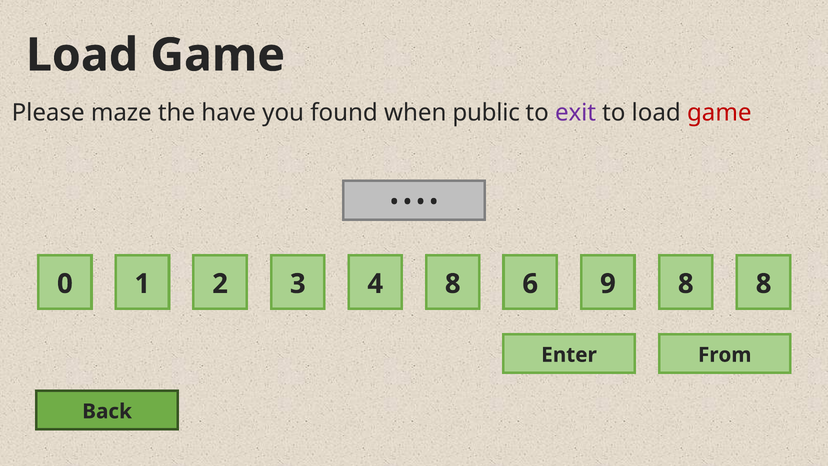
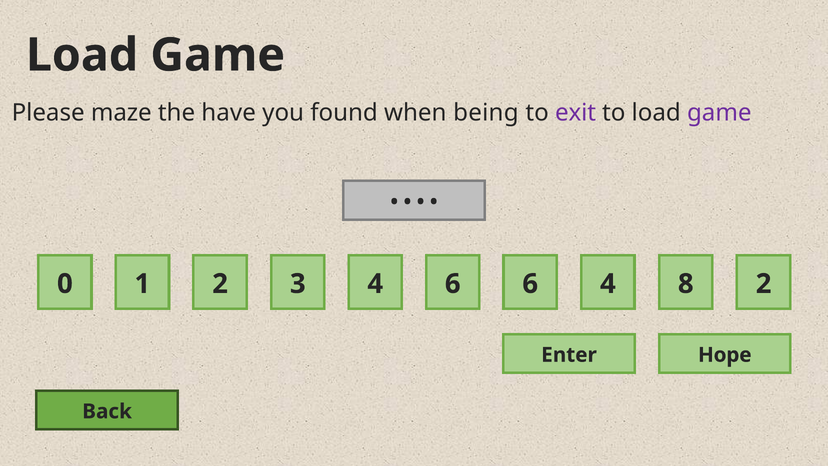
public: public -> being
game at (719, 113) colour: red -> purple
4 8: 8 -> 6
6 9: 9 -> 4
0 8: 8 -> 2
From: From -> Hope
